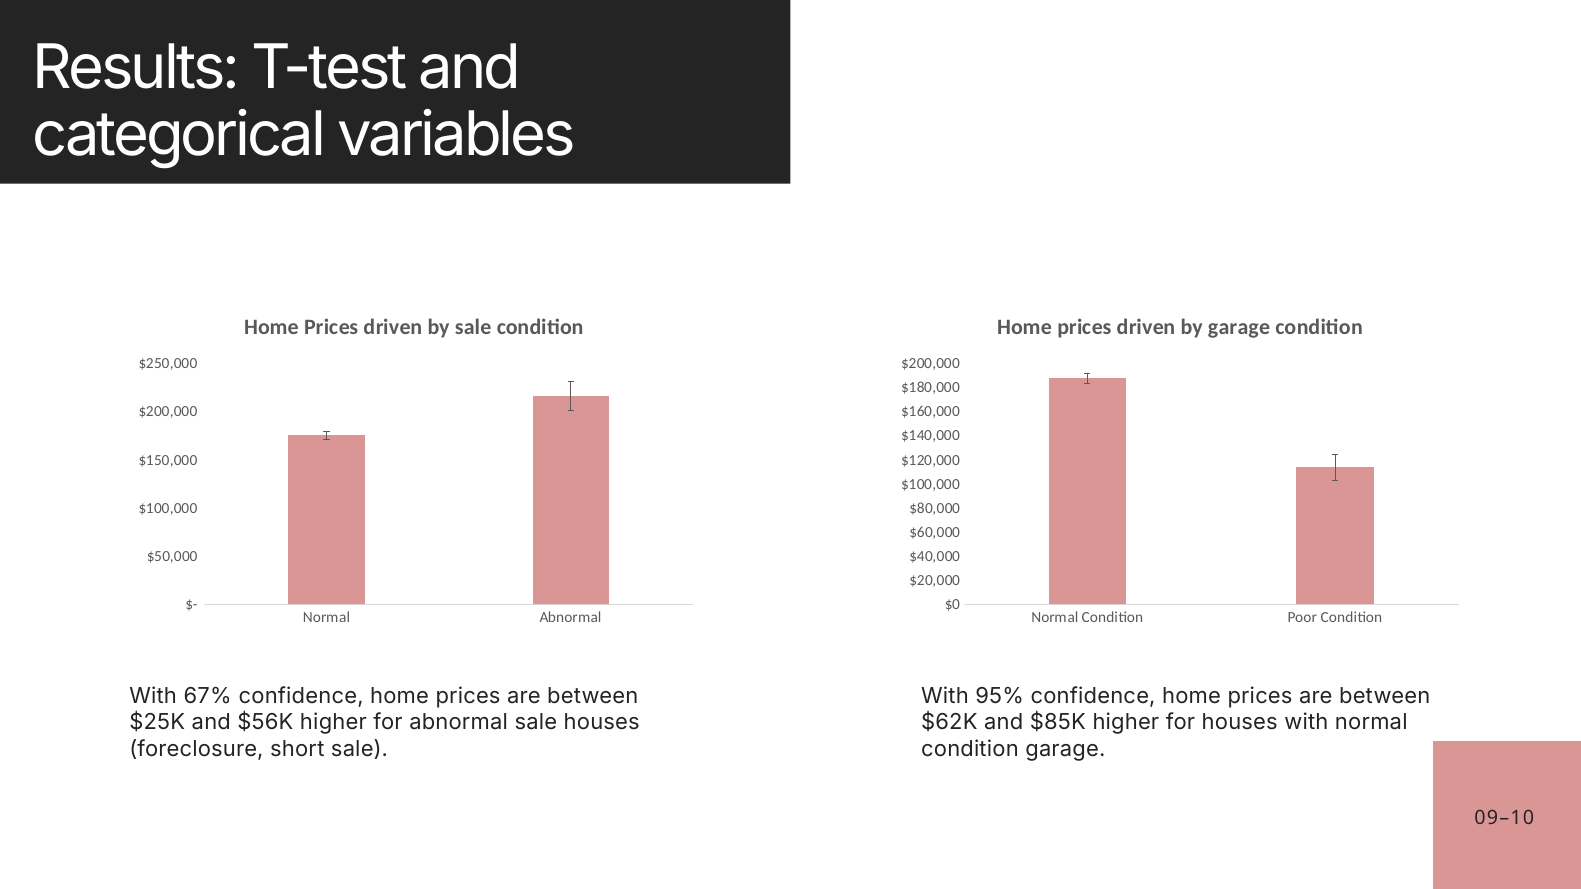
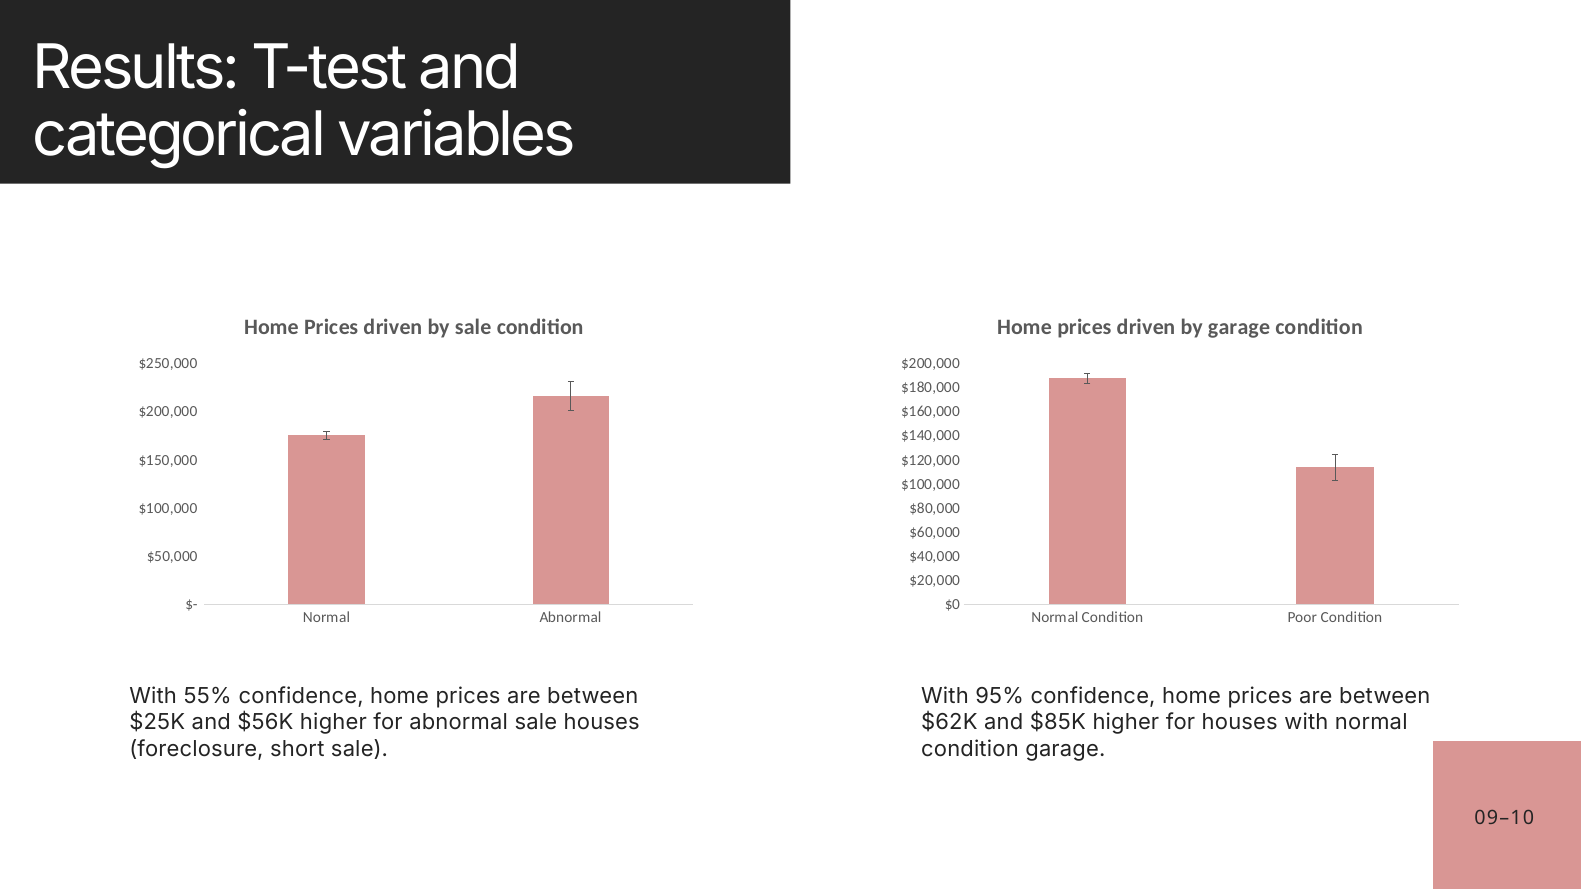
67%: 67% -> 55%
